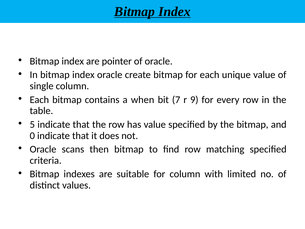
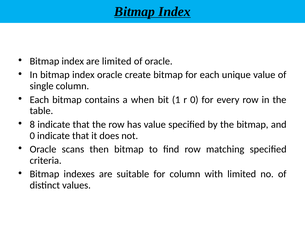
are pointer: pointer -> limited
7: 7 -> 1
r 9: 9 -> 0
5: 5 -> 8
